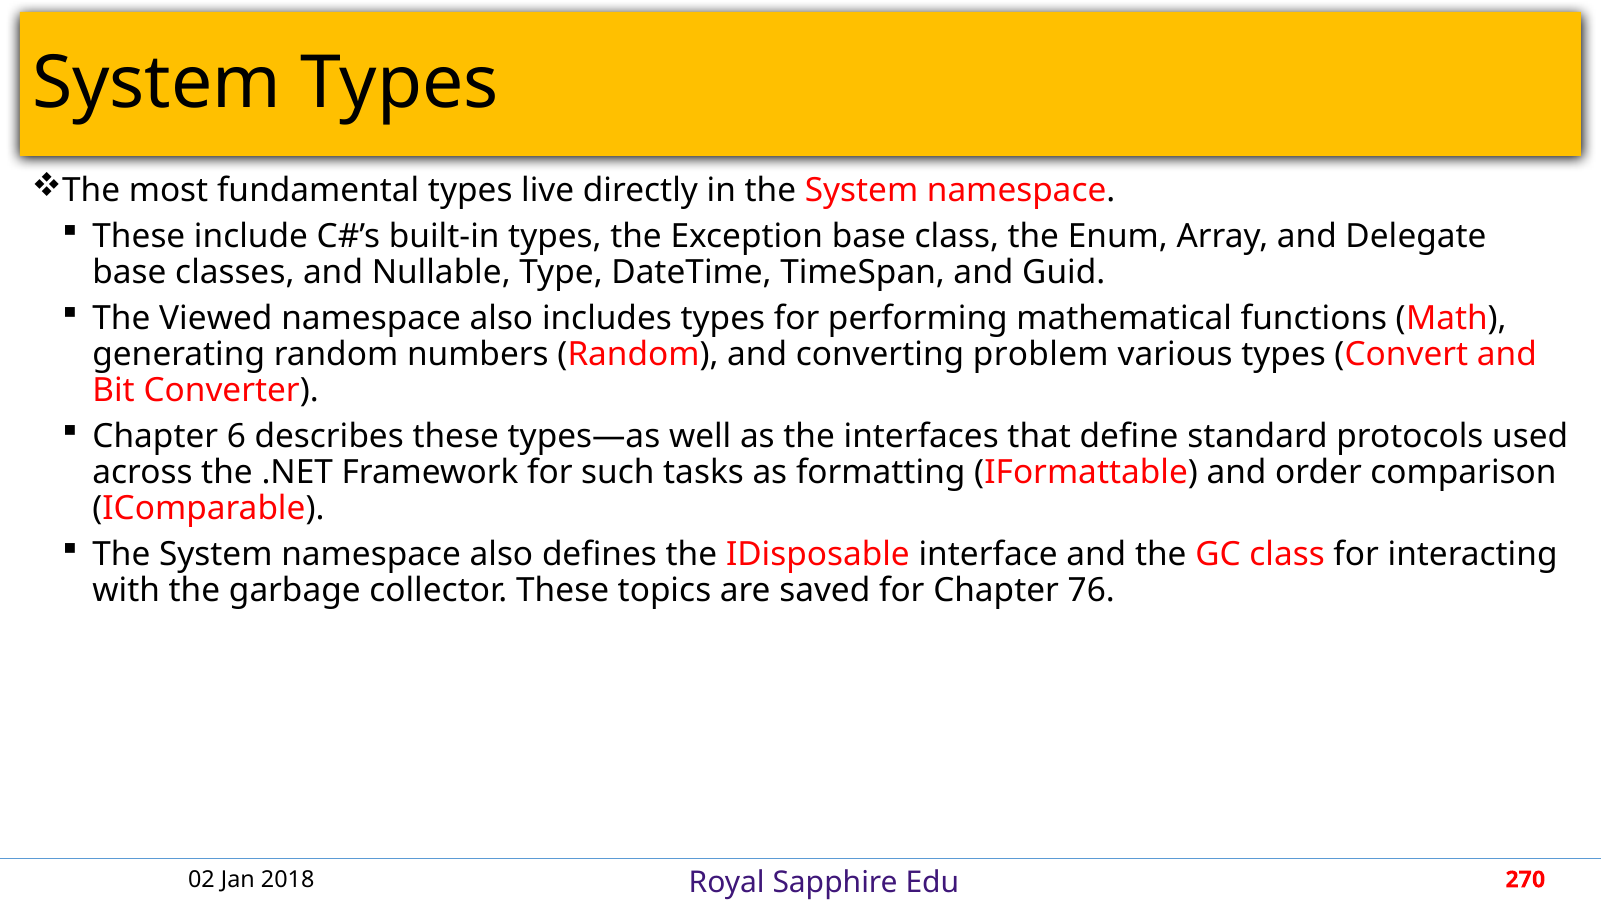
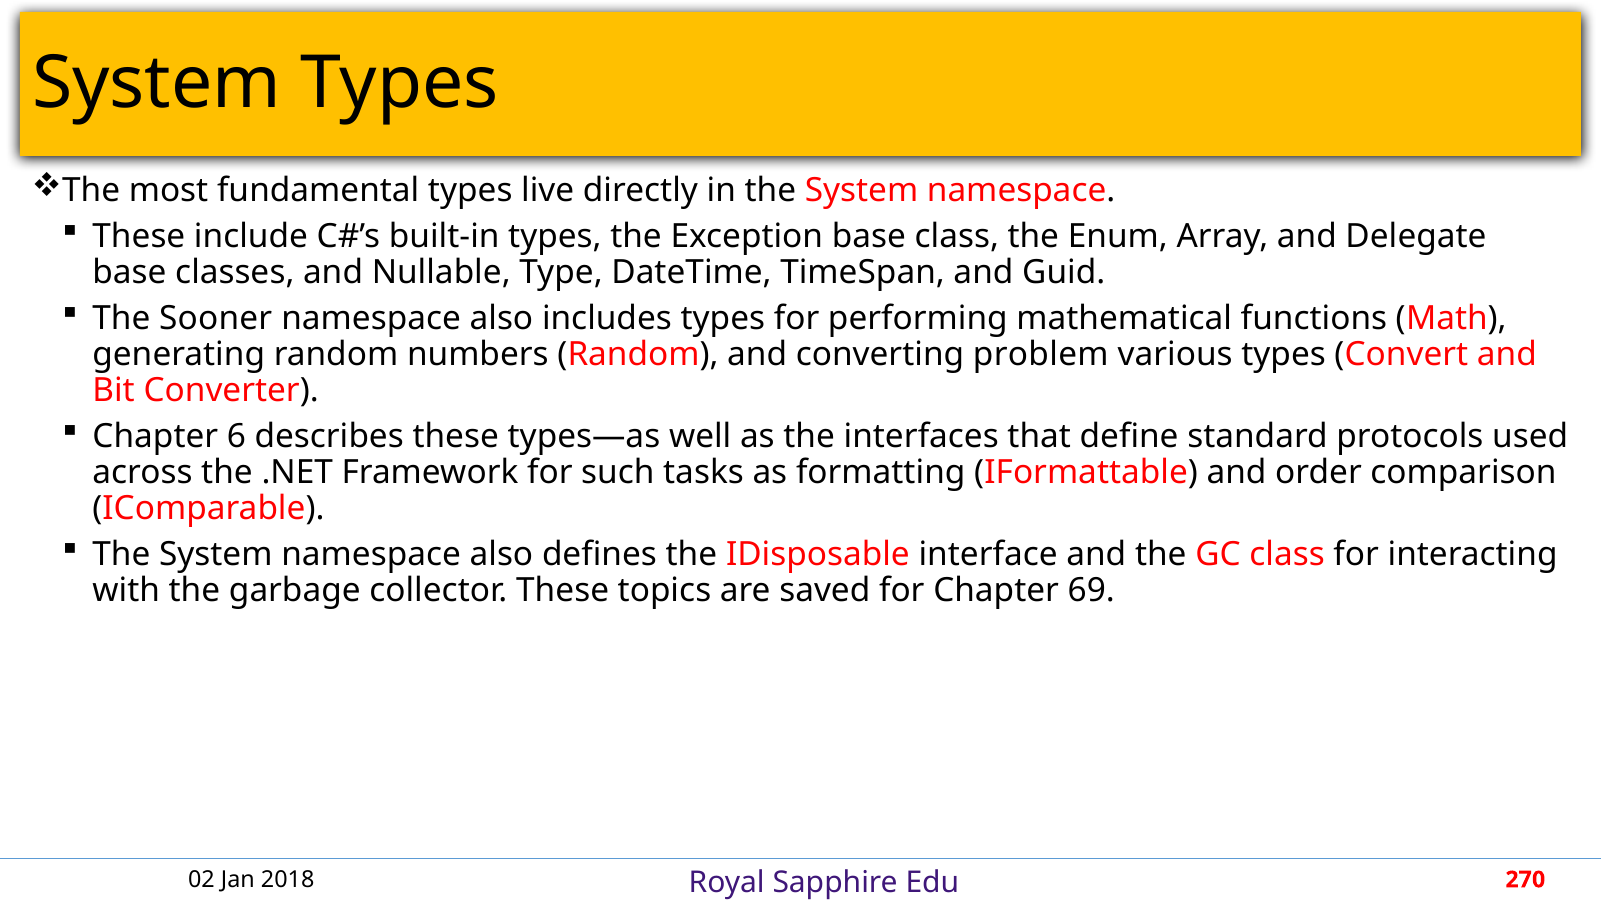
Viewed: Viewed -> Sooner
76: 76 -> 69
